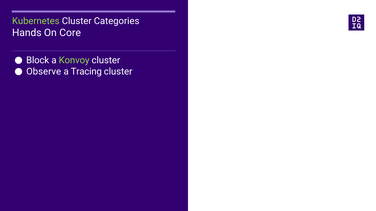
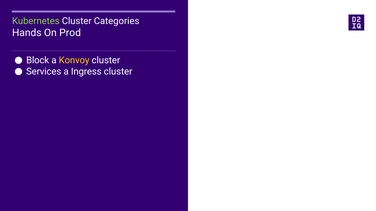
Core: Core -> Prod
Konvoy colour: light green -> yellow
Observe: Observe -> Services
Tracing: Tracing -> Ingress
